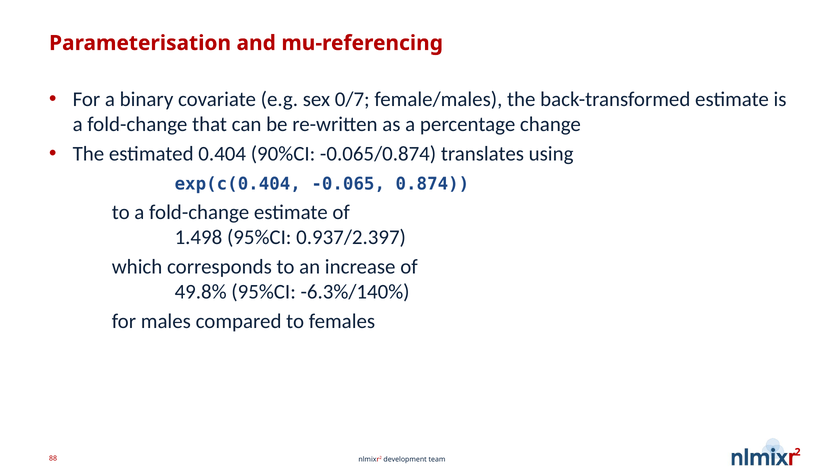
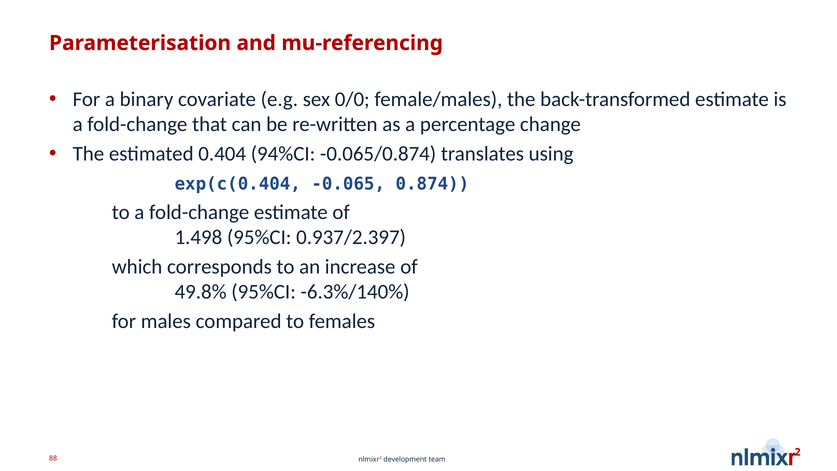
0/7: 0/7 -> 0/0
90%CI: 90%CI -> 94%CI
